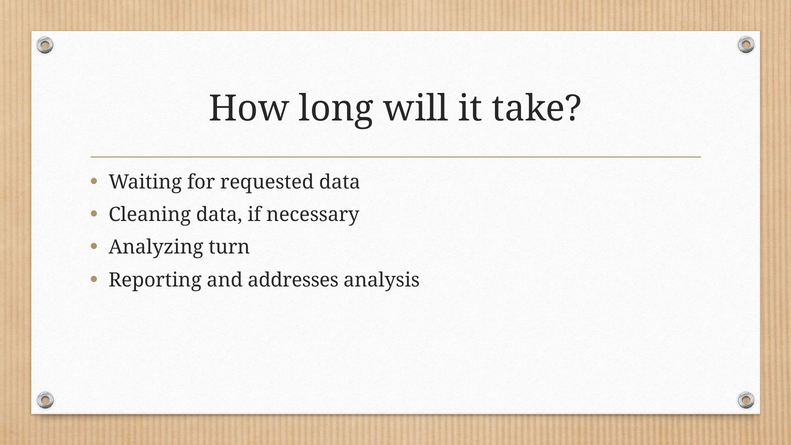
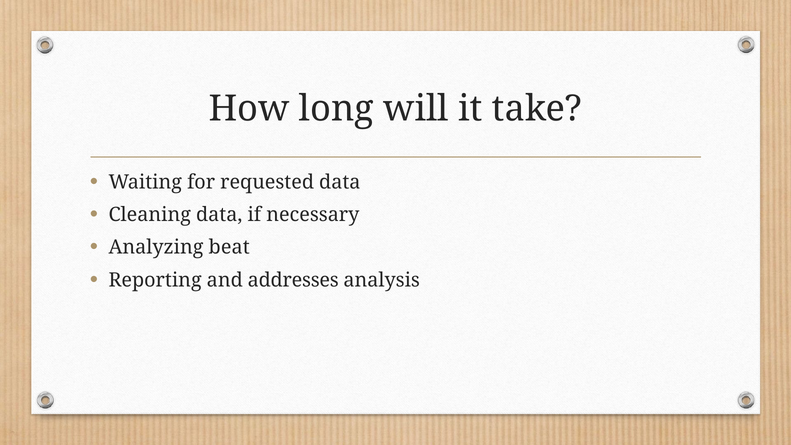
turn: turn -> beat
